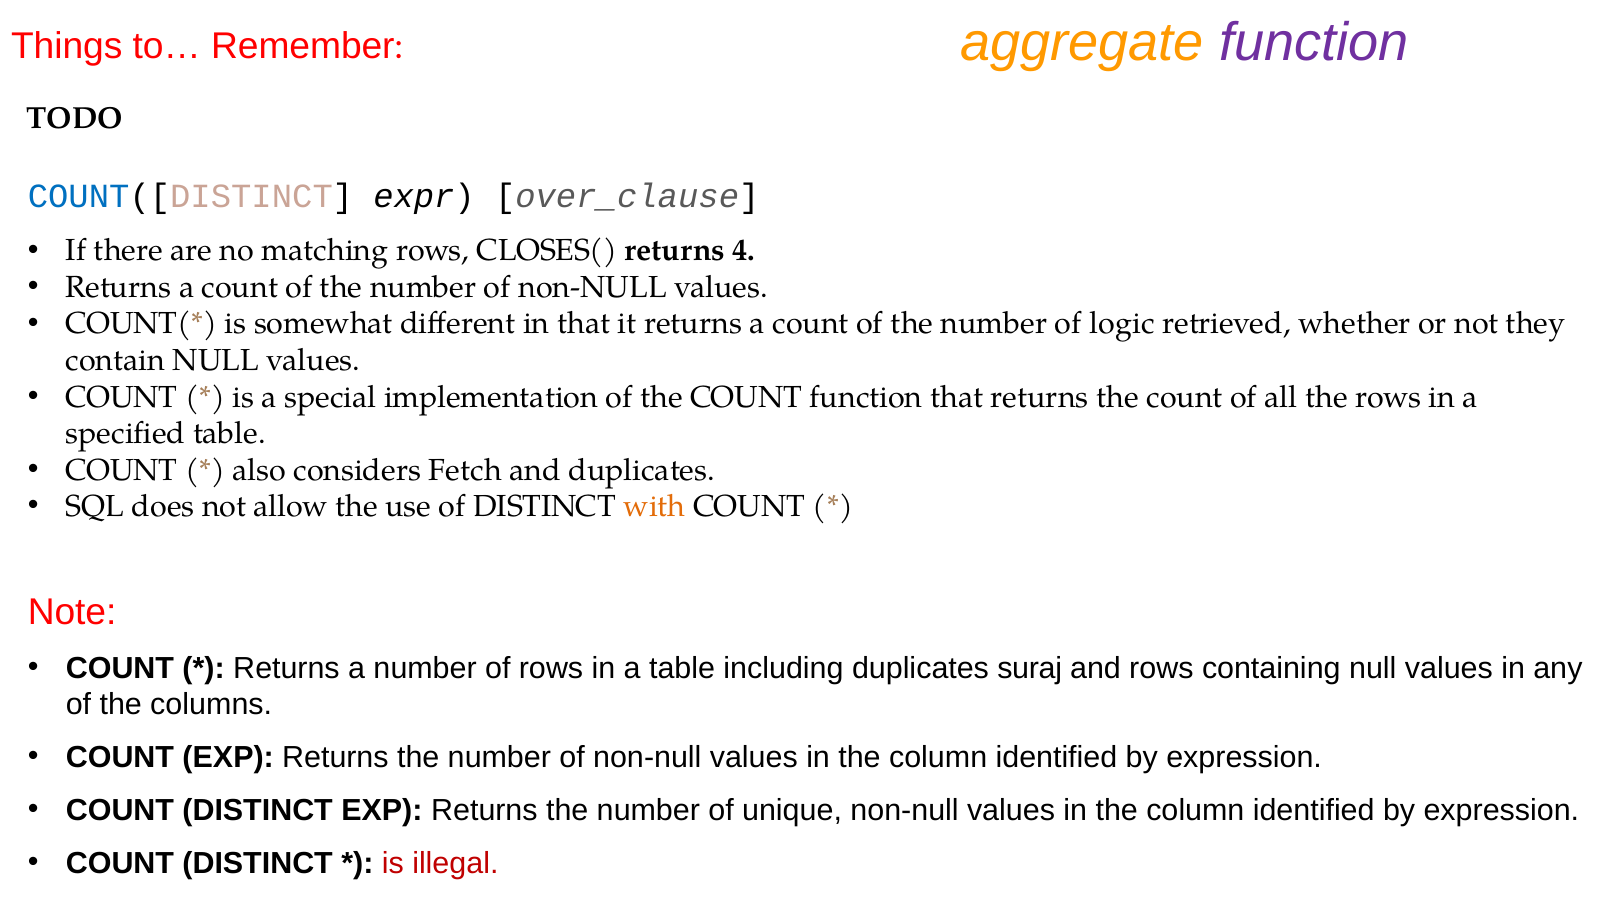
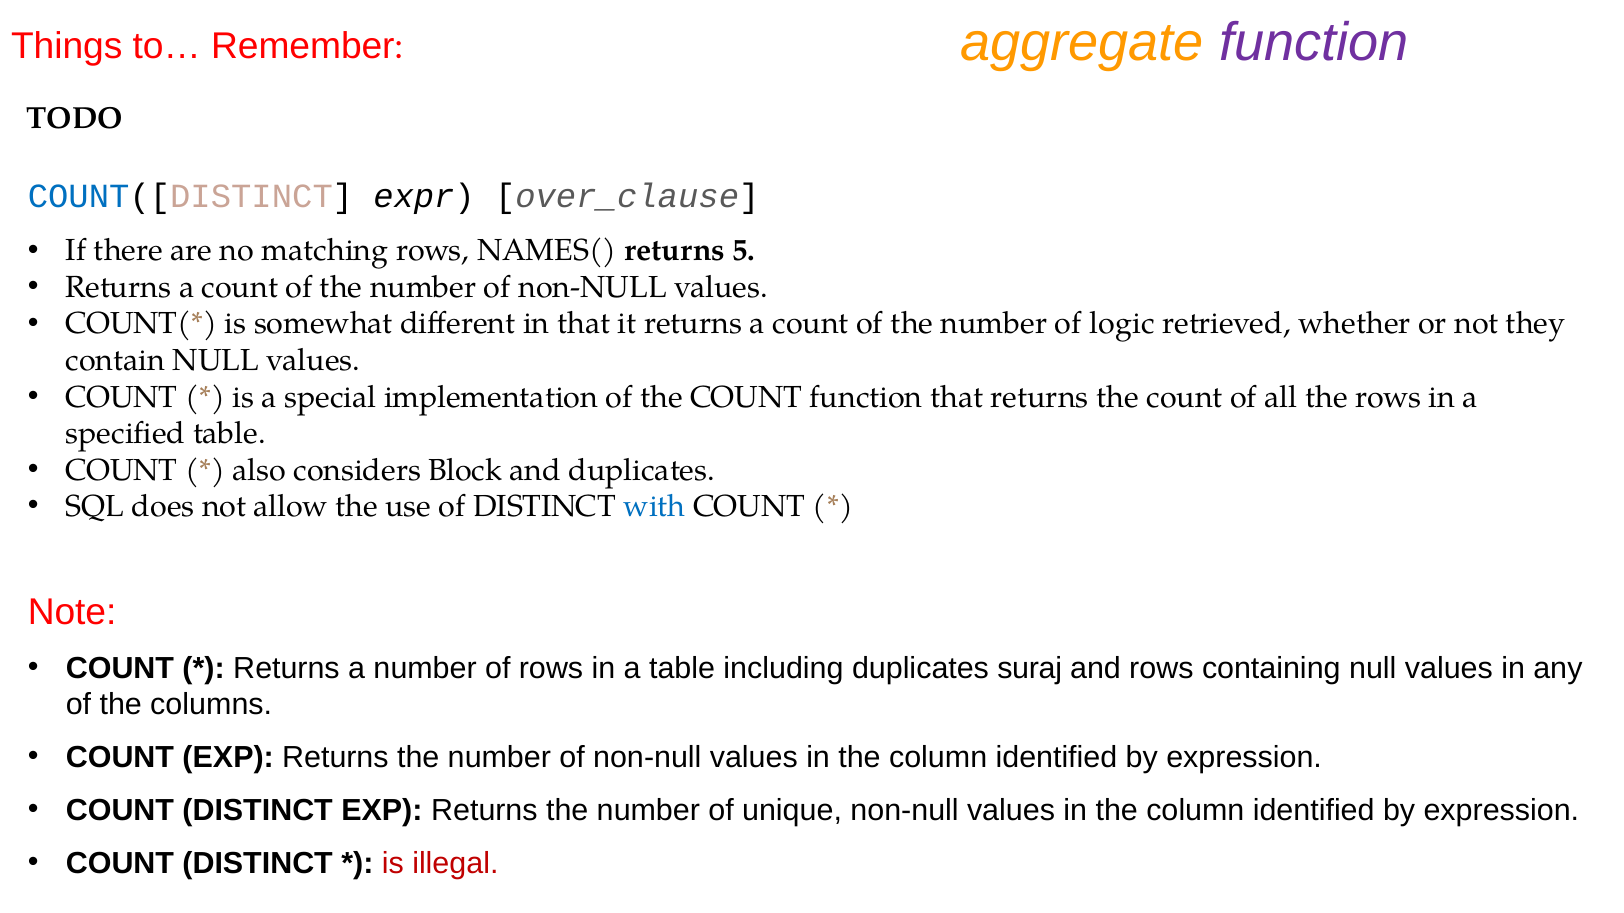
CLOSES(: CLOSES( -> NAMES(
4: 4 -> 5
Fetch: Fetch -> Block
with colour: orange -> blue
